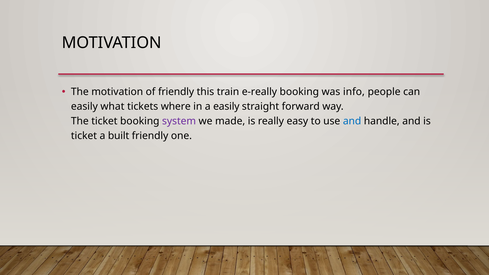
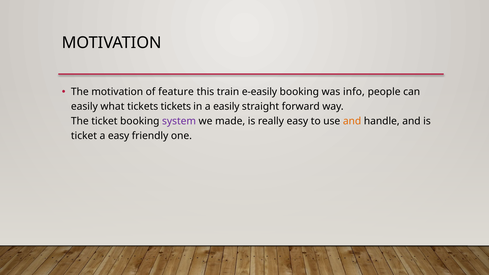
of friendly: friendly -> feature
e-really: e-really -> e-easily
tickets where: where -> tickets
and at (352, 121) colour: blue -> orange
a built: built -> easy
